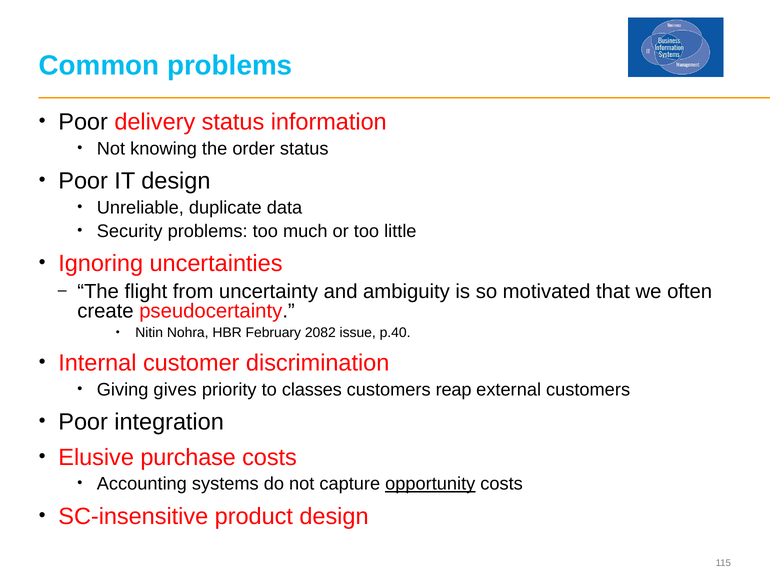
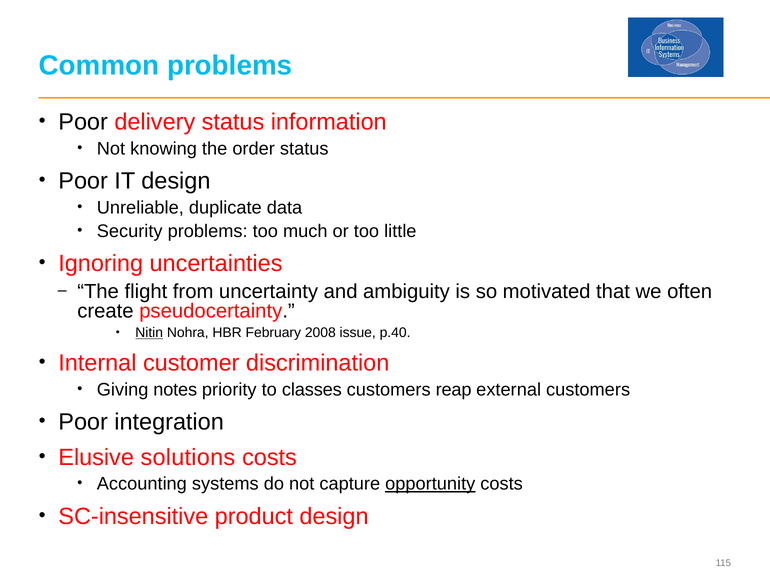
Nitin underline: none -> present
2082: 2082 -> 2008
gives: gives -> notes
purchase: purchase -> solutions
